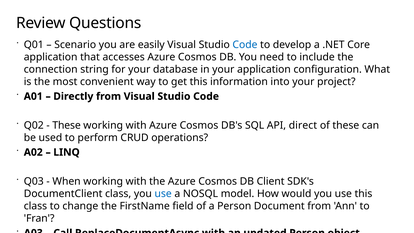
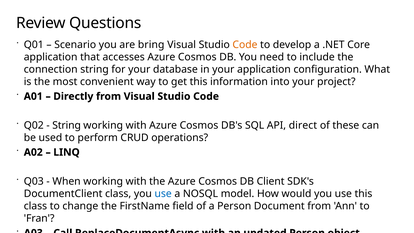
easily: easily -> bring
Code at (245, 45) colour: blue -> orange
These at (67, 125): These -> String
